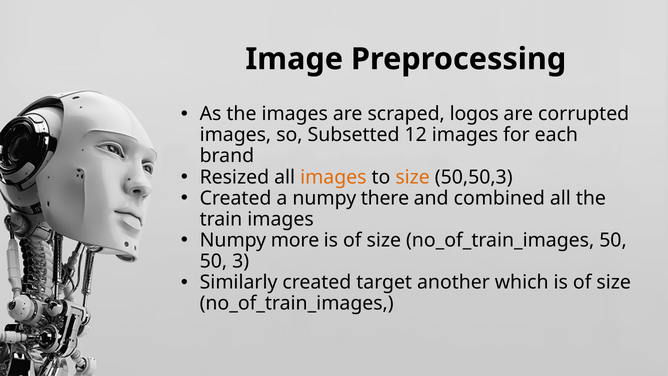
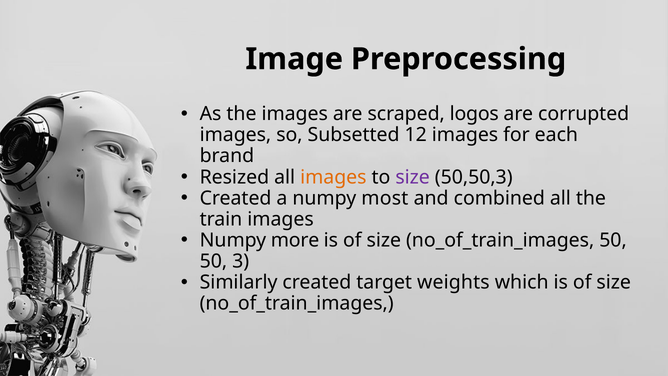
size at (413, 177) colour: orange -> purple
there: there -> most
another: another -> weights
